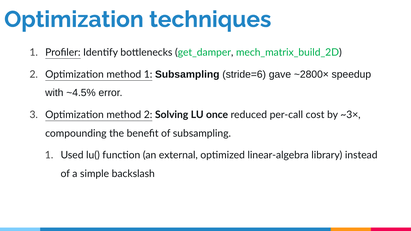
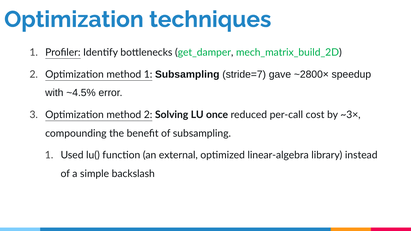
stride=6: stride=6 -> stride=7
